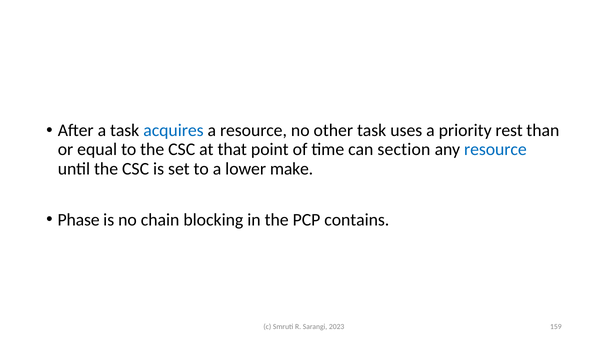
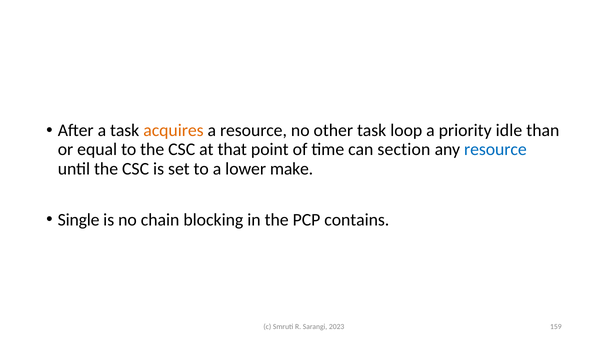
acquires colour: blue -> orange
uses: uses -> loop
rest: rest -> idle
Phase: Phase -> Single
